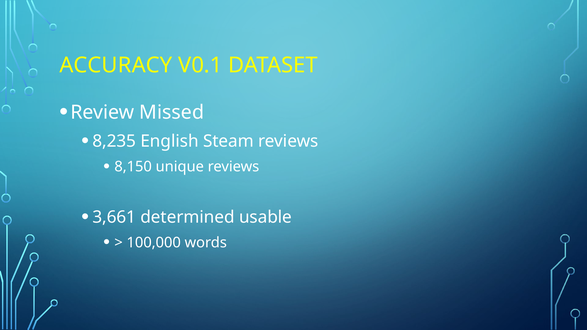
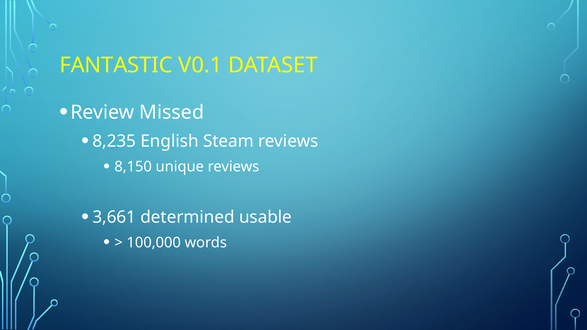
ACCURACY: ACCURACY -> FANTASTIC
